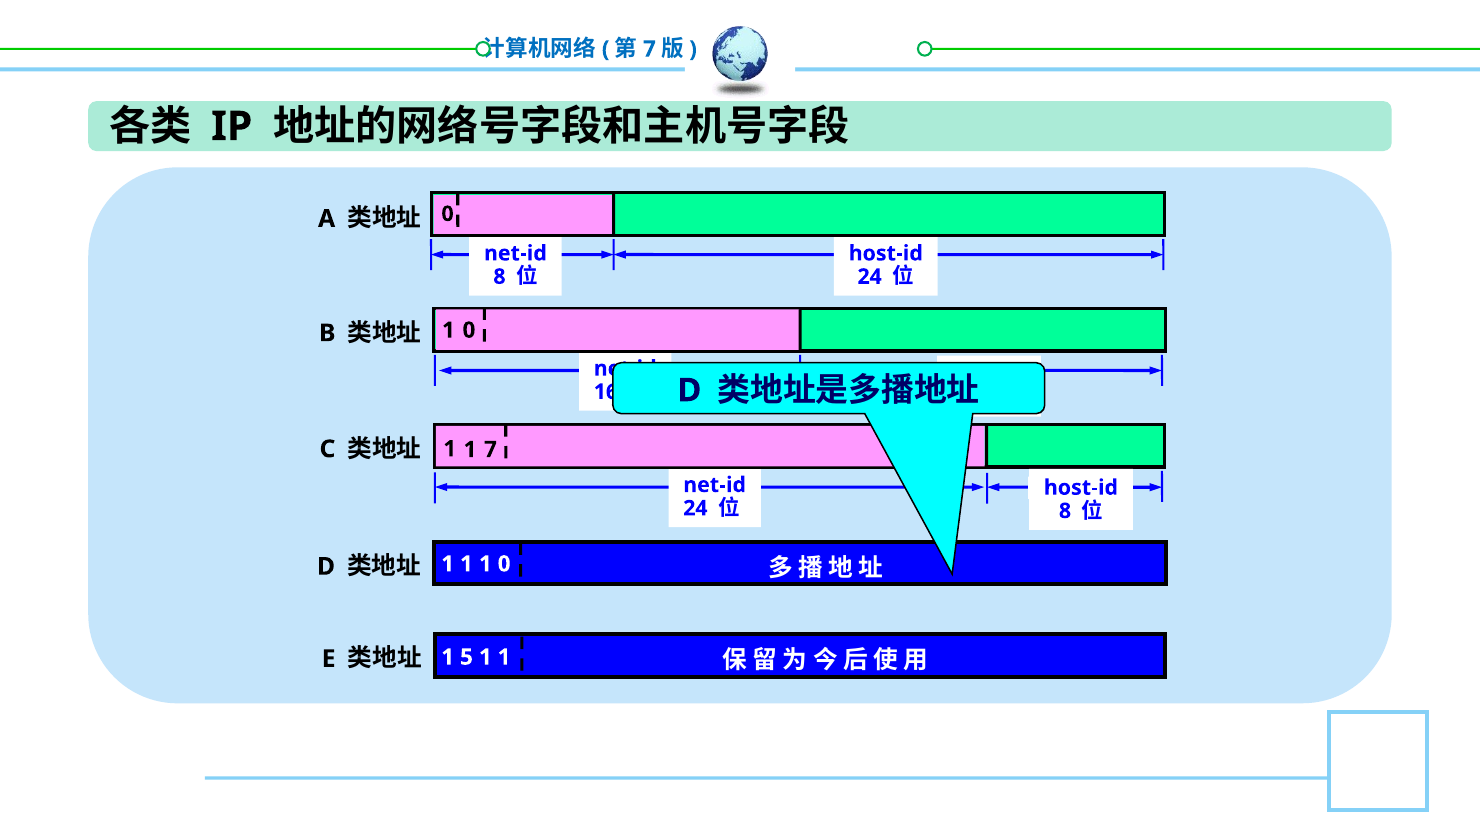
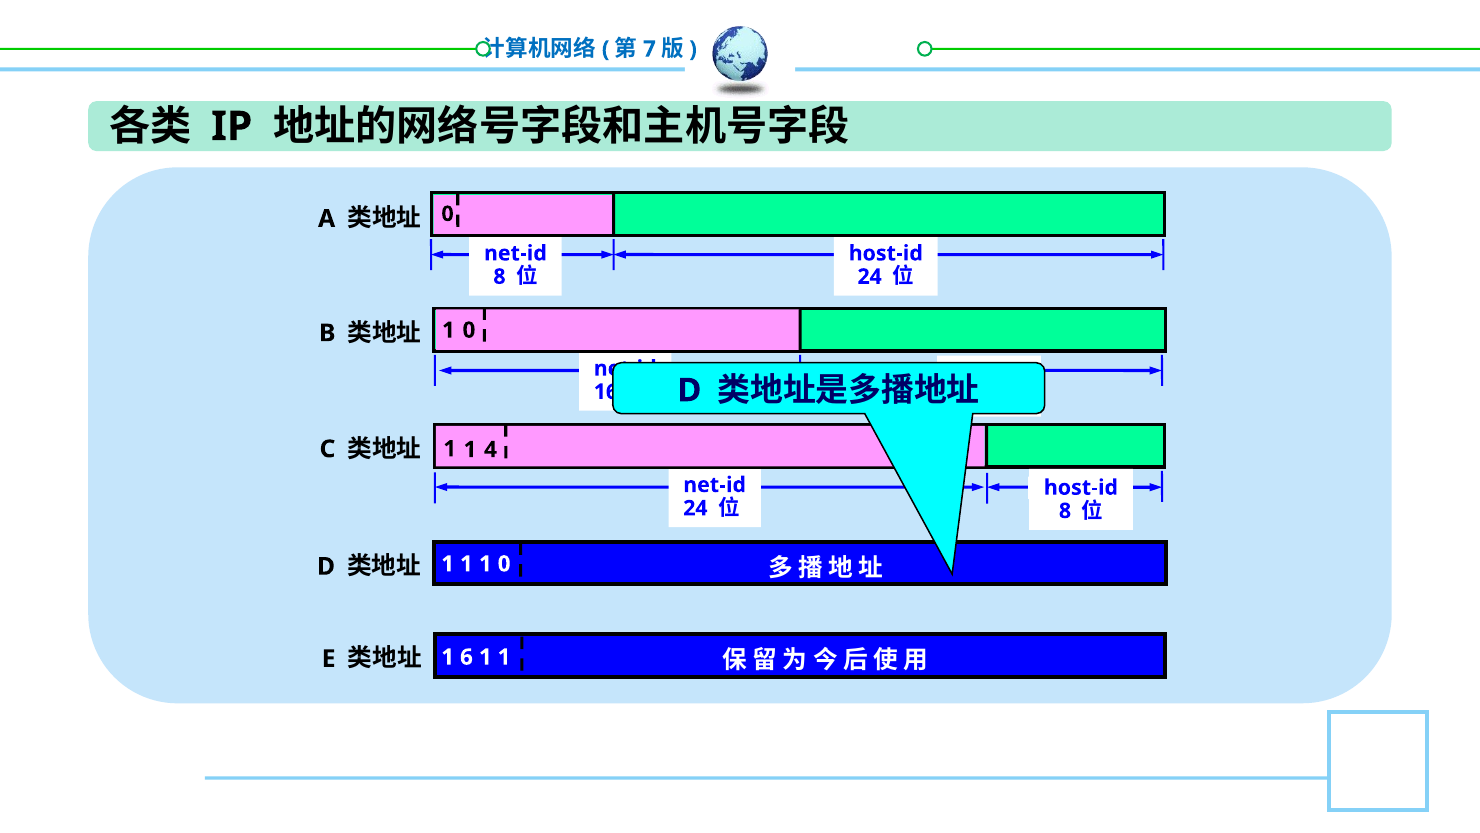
7 at (490, 449): 7 -> 4
5: 5 -> 6
